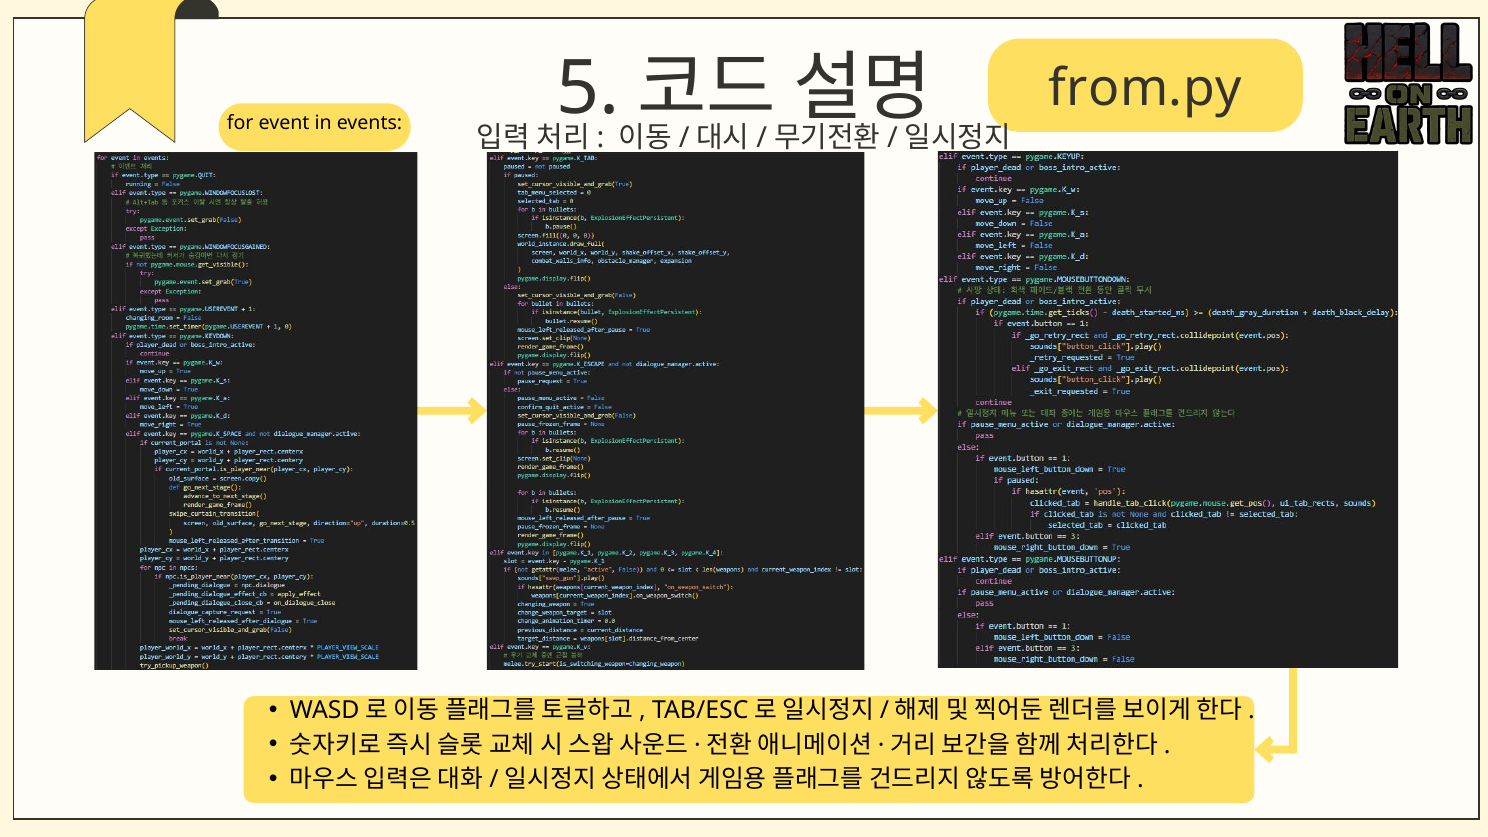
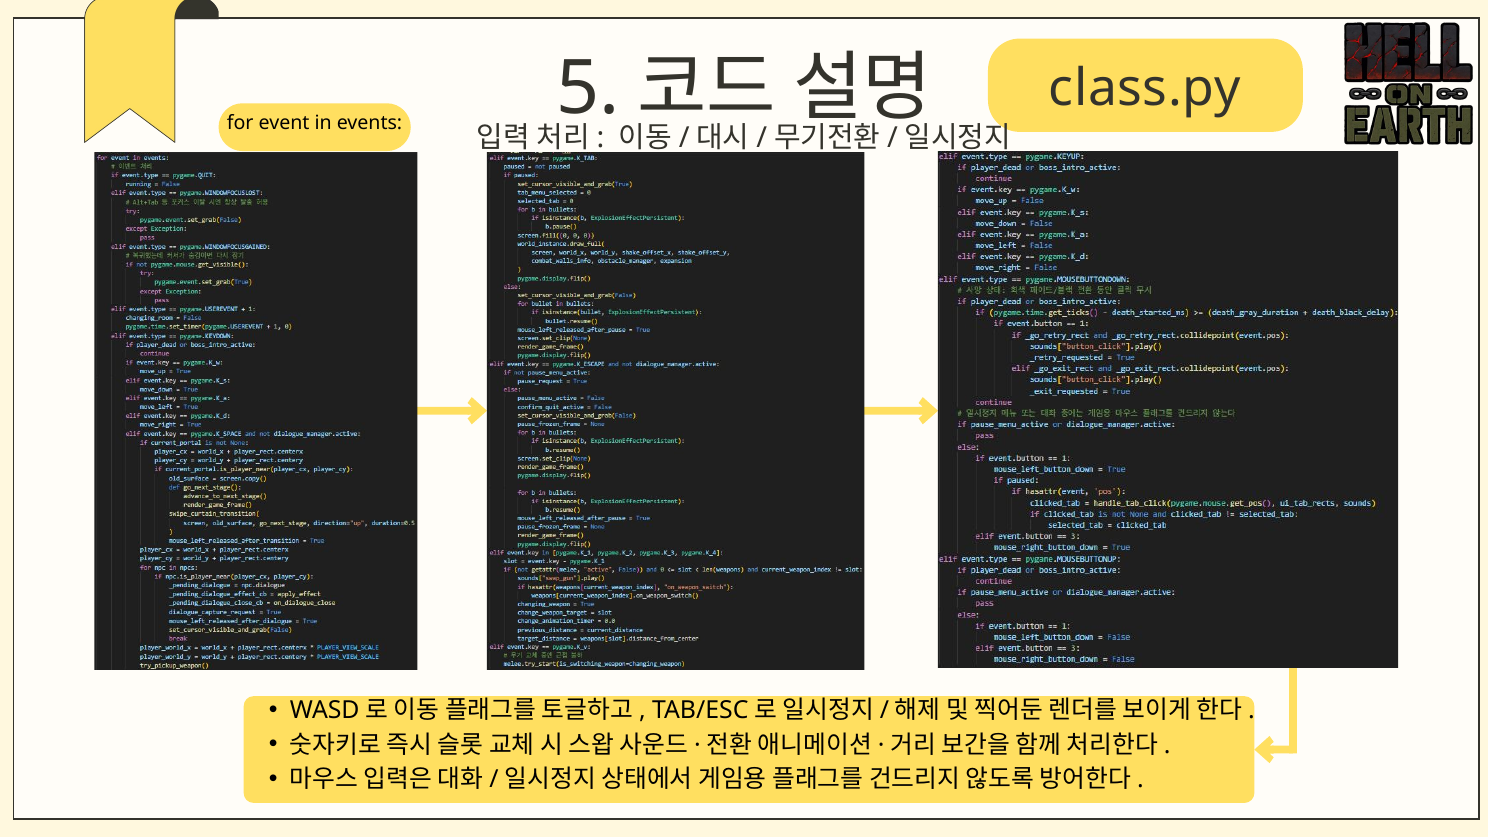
from.py: from.py -> class.py
